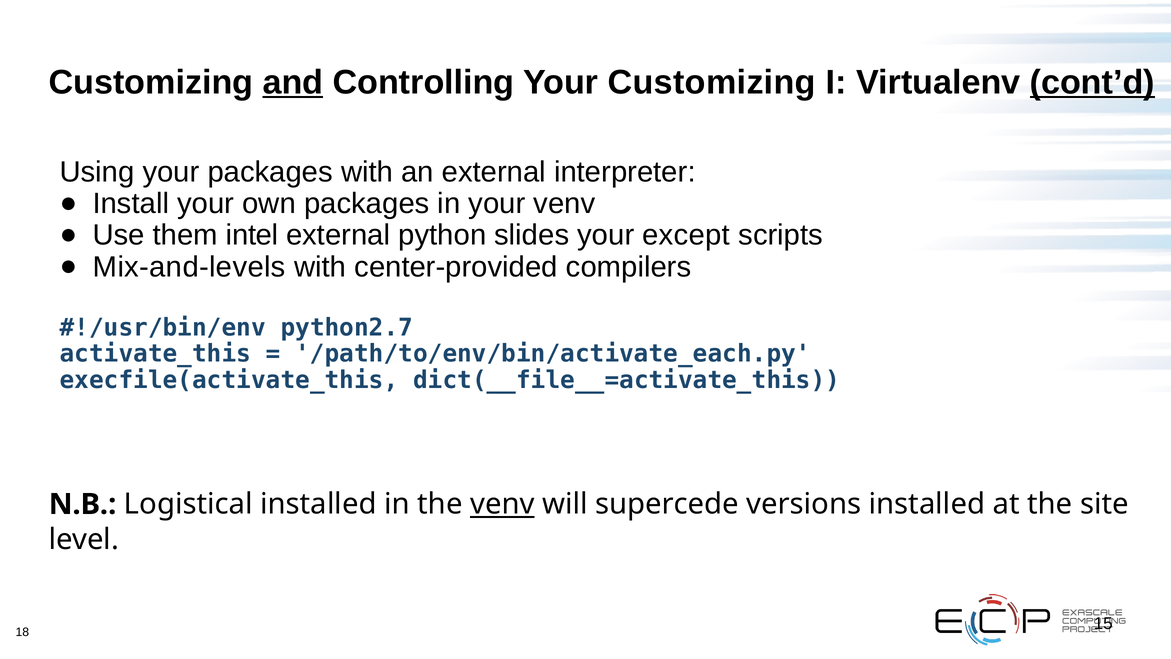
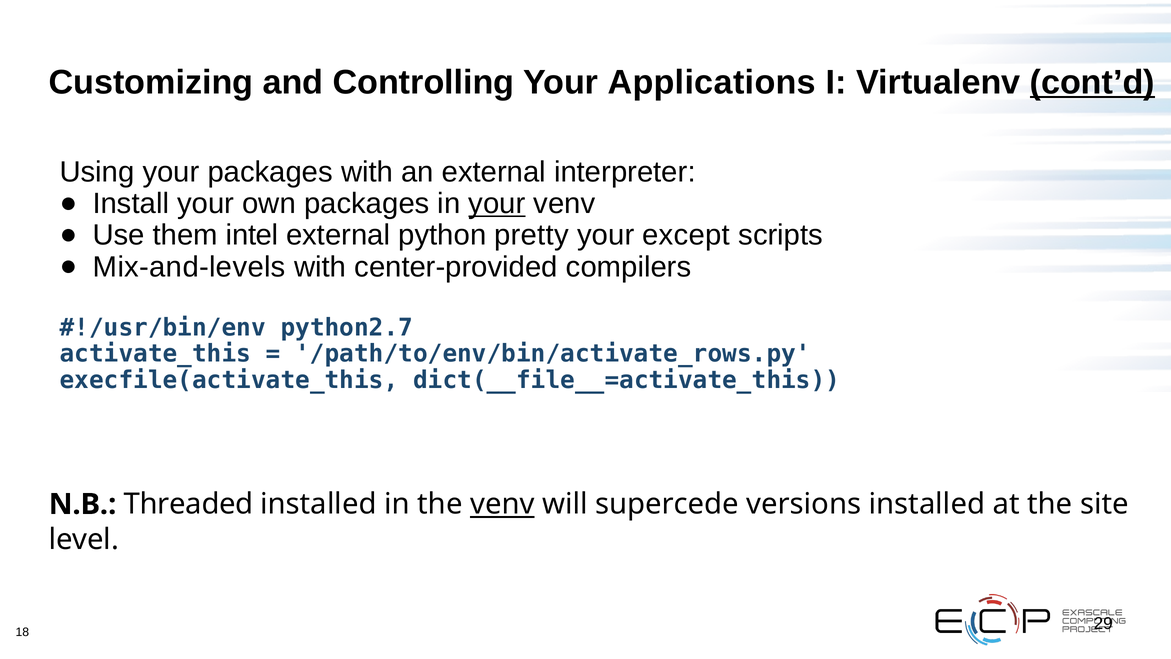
and underline: present -> none
Your Customizing: Customizing -> Applications
your at (497, 204) underline: none -> present
slides: slides -> pretty
/path/to/env/bin/activate_each.py: /path/to/env/bin/activate_each.py -> /path/to/env/bin/activate_rows.py
Logistical: Logistical -> Threaded
15: 15 -> 29
